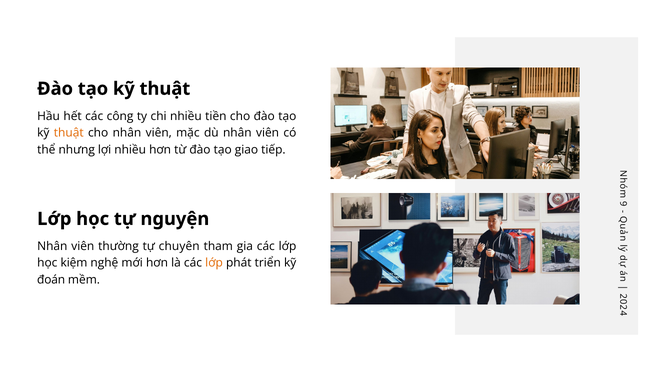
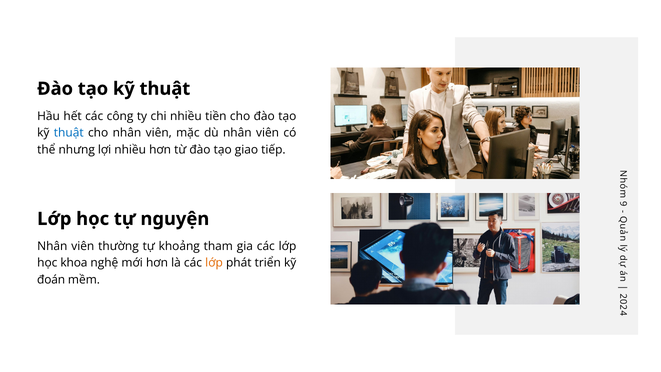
thuật at (69, 133) colour: orange -> blue
chuyên: chuyên -> khoảng
kiệm: kiệm -> khoa
